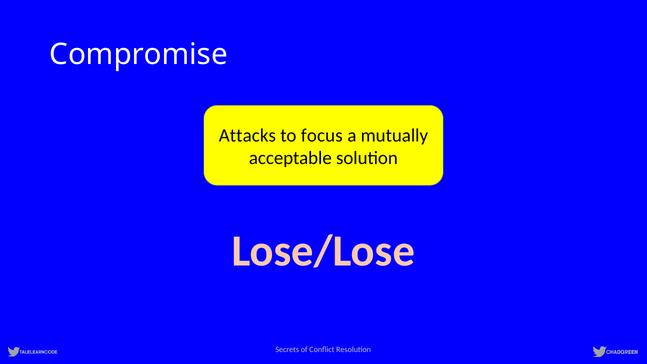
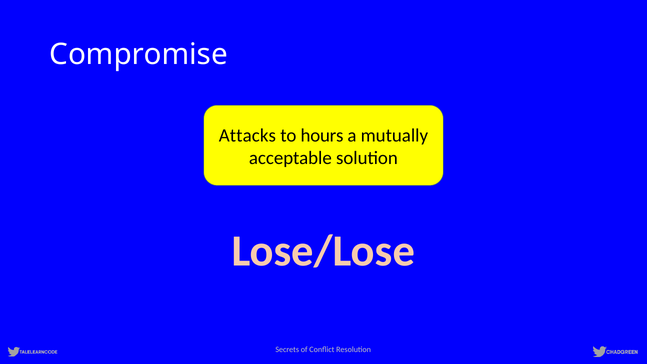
focus: focus -> hours
